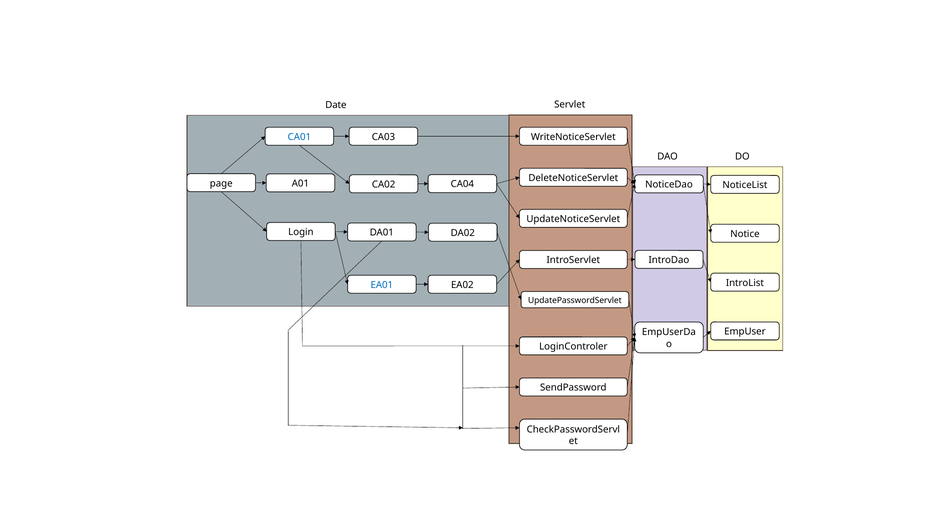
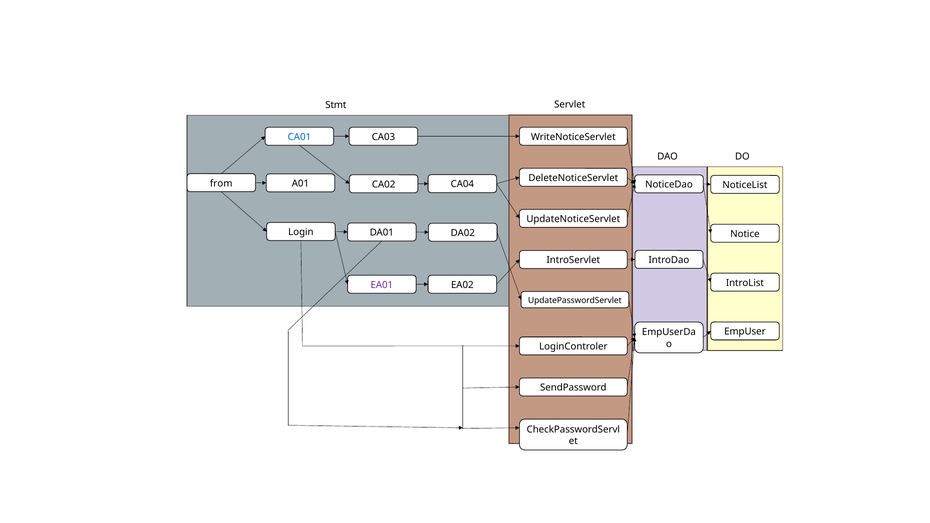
Date: Date -> Stmt
page: page -> from
EA01 colour: blue -> purple
